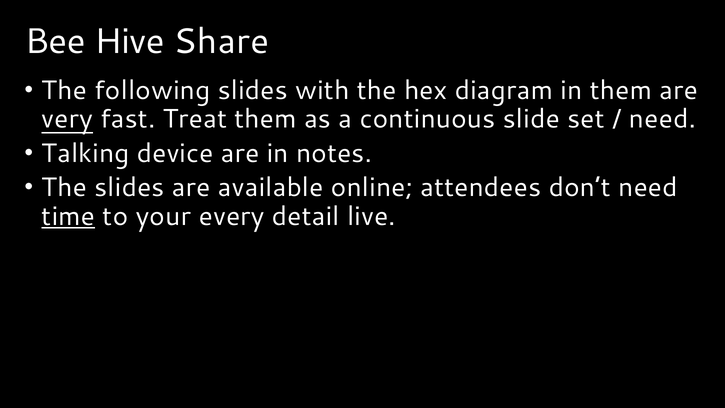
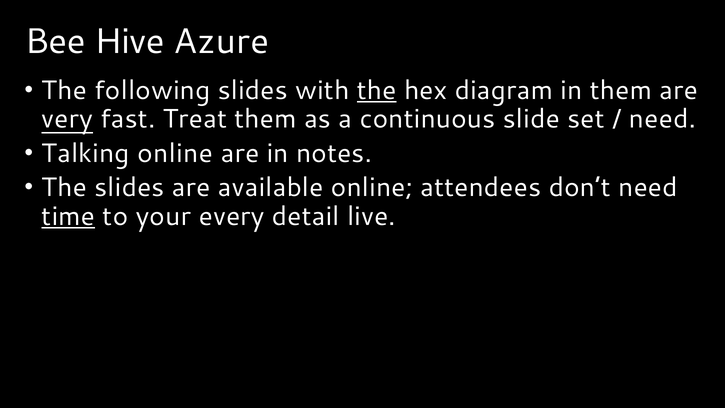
Share: Share -> Azure
the at (377, 90) underline: none -> present
Talking device: device -> online
